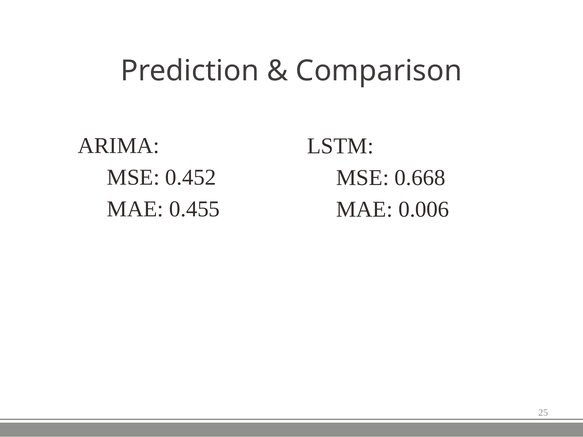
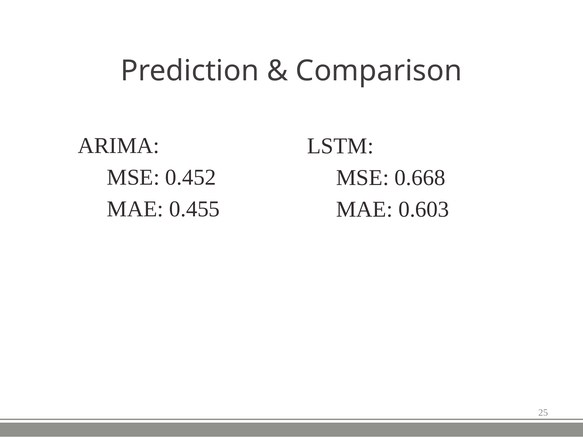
0.006: 0.006 -> 0.603
